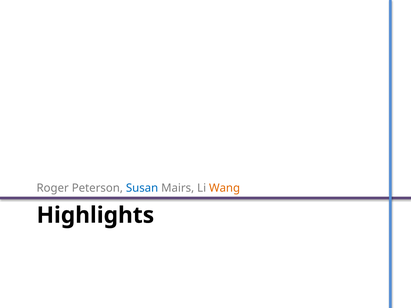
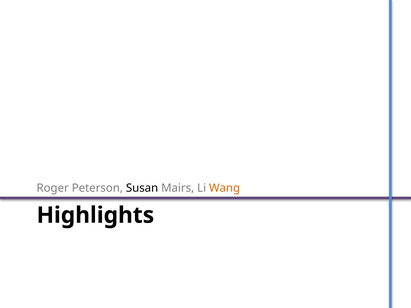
Susan colour: blue -> black
